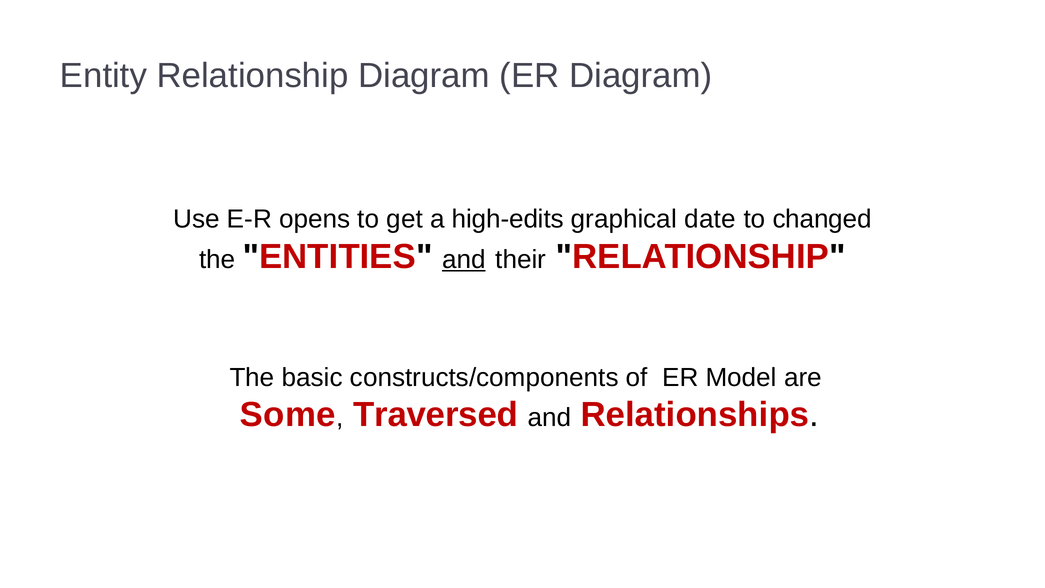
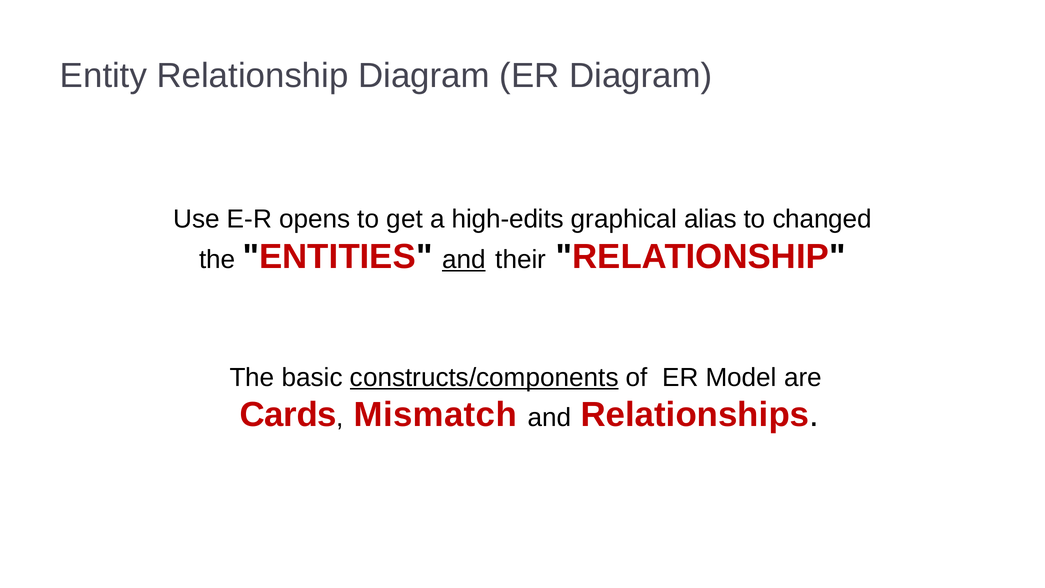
date: date -> alias
constructs/components underline: none -> present
Some: Some -> Cards
Traversed: Traversed -> Mismatch
